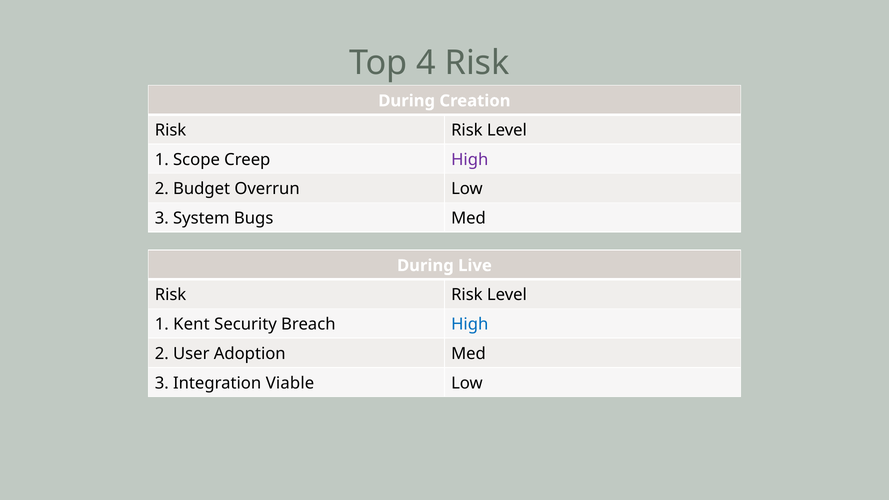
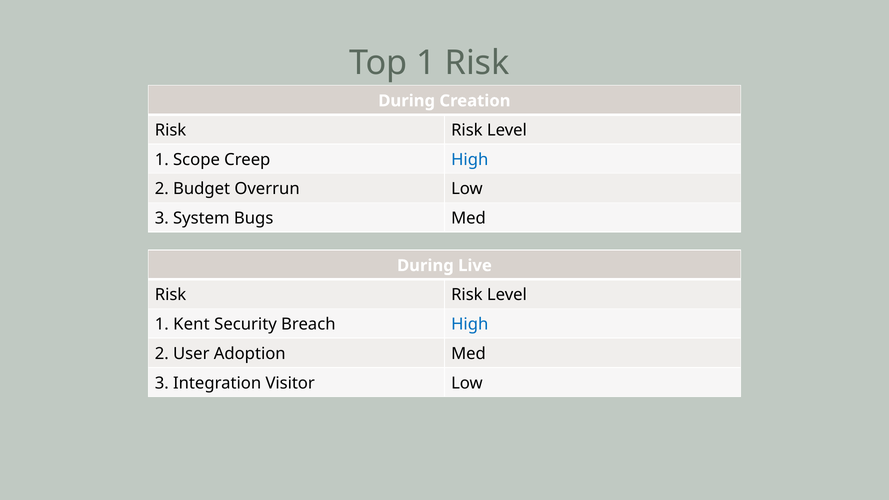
Top 4: 4 -> 1
High at (470, 160) colour: purple -> blue
Viable: Viable -> Visitor
